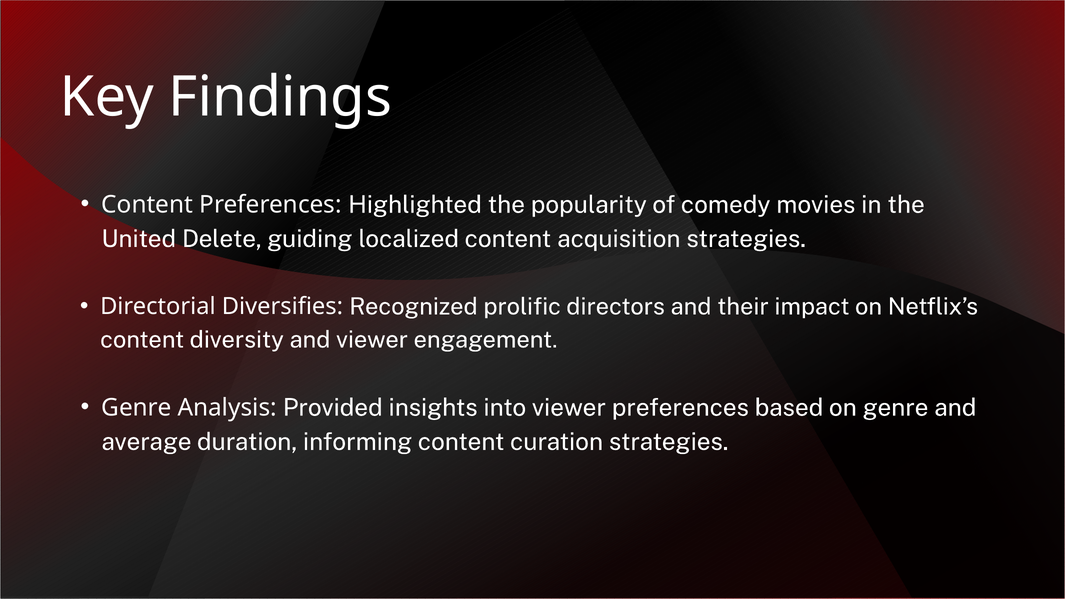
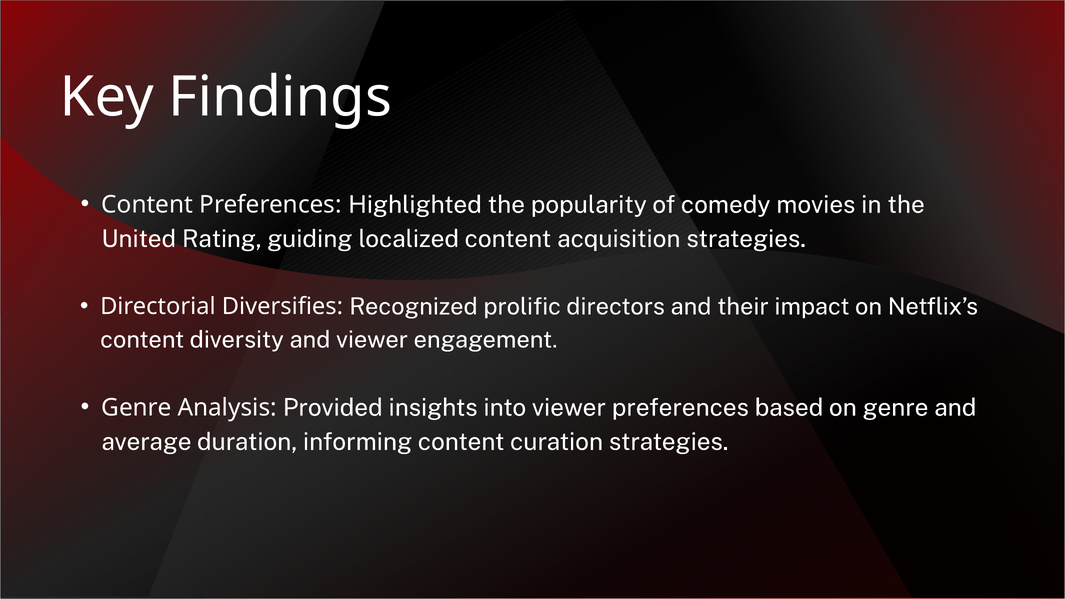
Delete: Delete -> Rating
